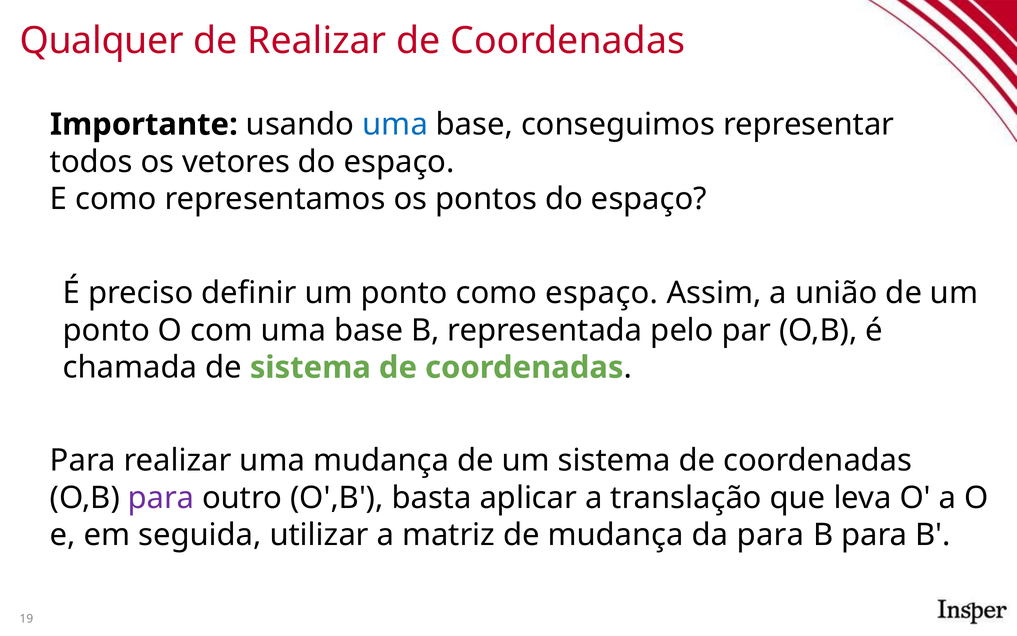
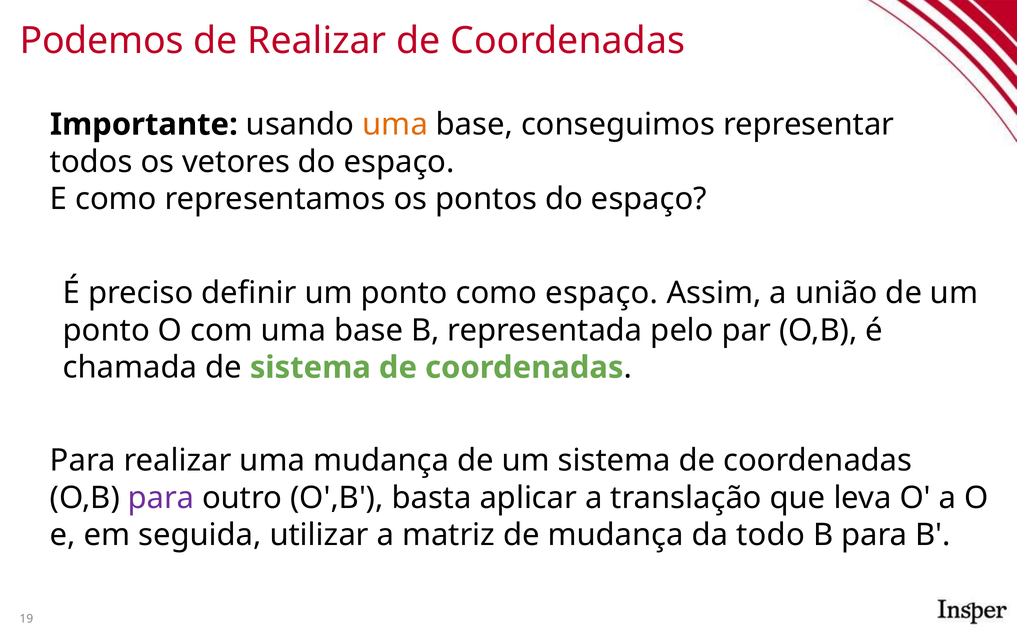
Qualquer: Qualquer -> Podemos
uma at (395, 124) colour: blue -> orange
da para: para -> todo
